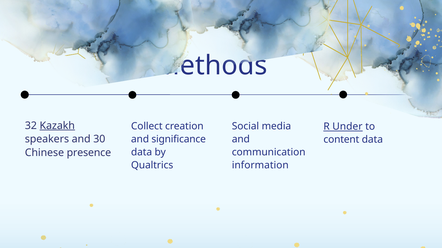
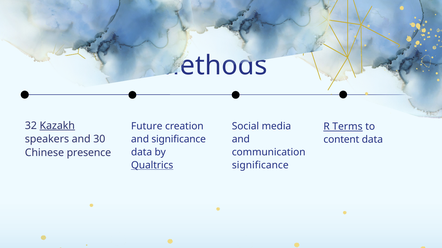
Collect: Collect -> Future
Under: Under -> Terms
Qualtrics underline: none -> present
information at (260, 166): information -> significance
